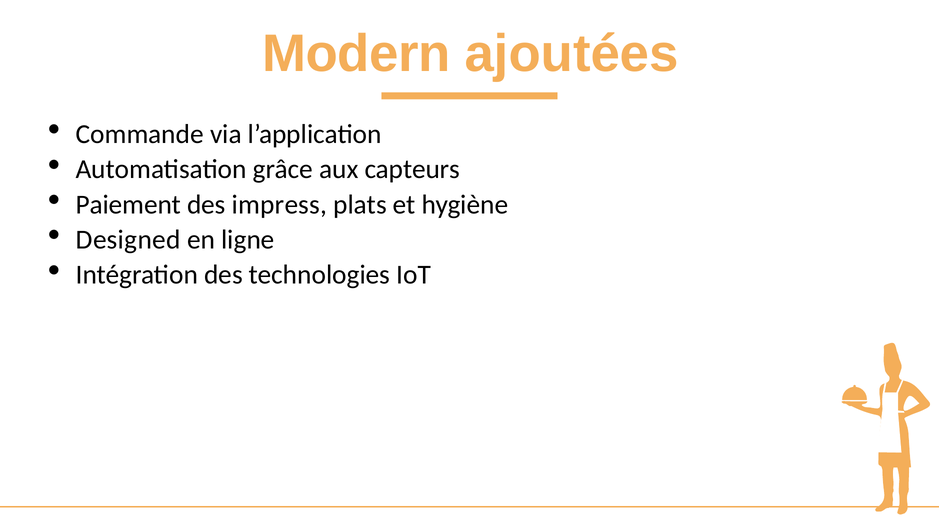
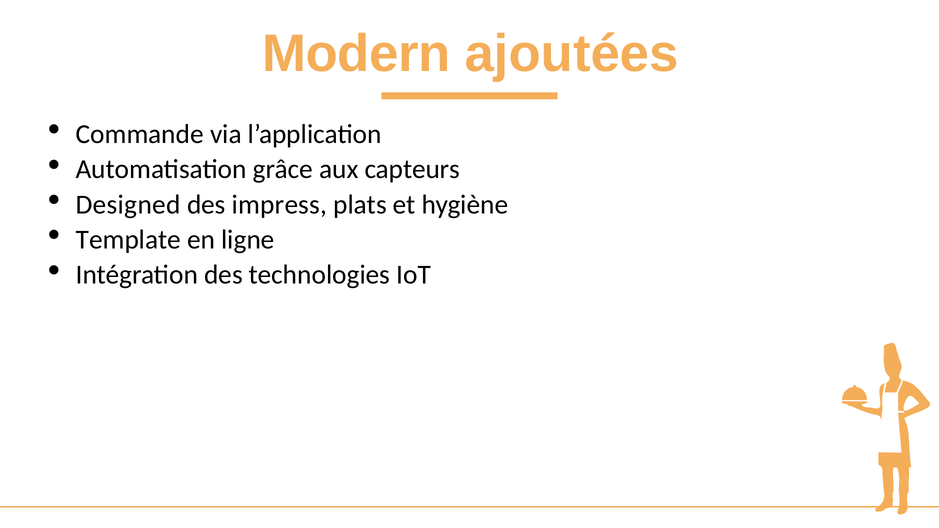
Paiement: Paiement -> Designed
Designed: Designed -> Template
